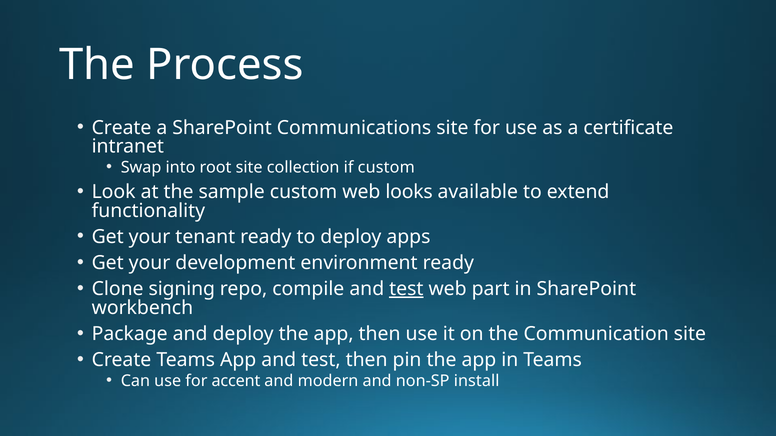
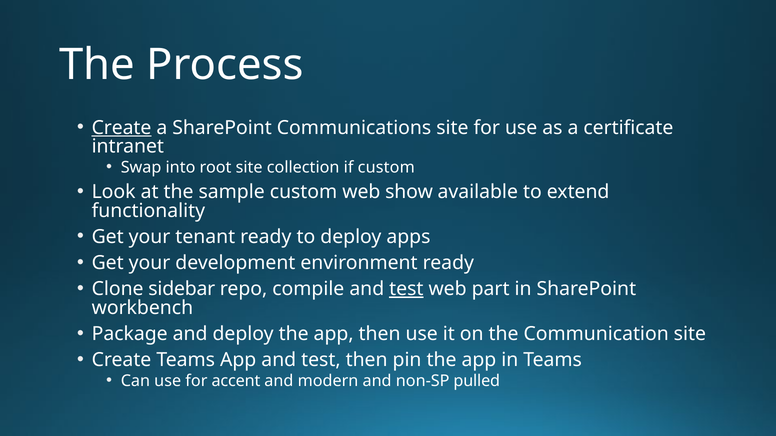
Create at (122, 128) underline: none -> present
looks: looks -> show
signing: signing -> sidebar
install: install -> pulled
